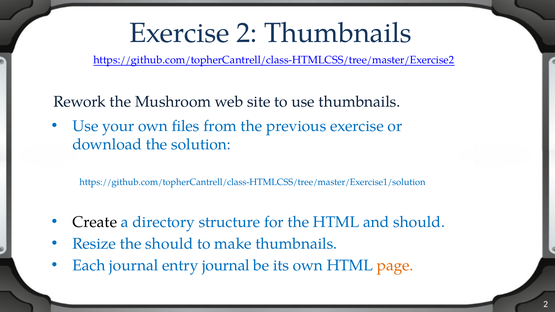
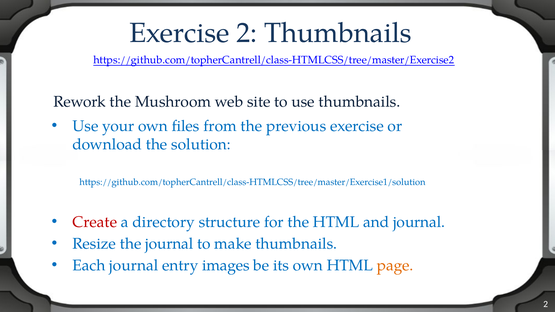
Create colour: black -> red
and should: should -> journal
the should: should -> journal
entry journal: journal -> images
